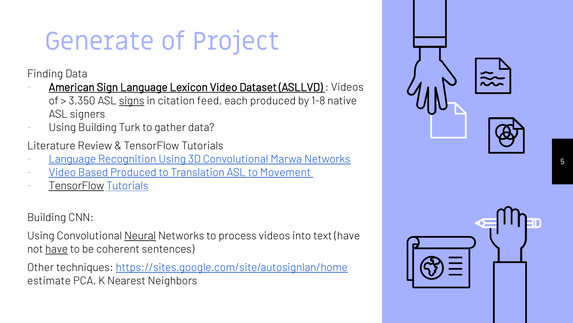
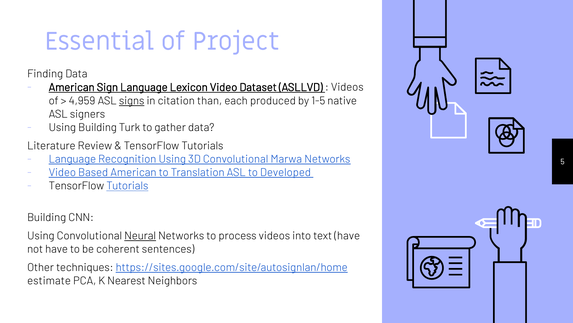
Generate: Generate -> Essential
3,350: 3,350 -> 4,959
feed: feed -> than
1-8: 1-8 -> 1-5
Based Produced: Produced -> American
Movement: Movement -> Developed
TensorFlow at (76, 186) underline: present -> none
have at (57, 249) underline: present -> none
